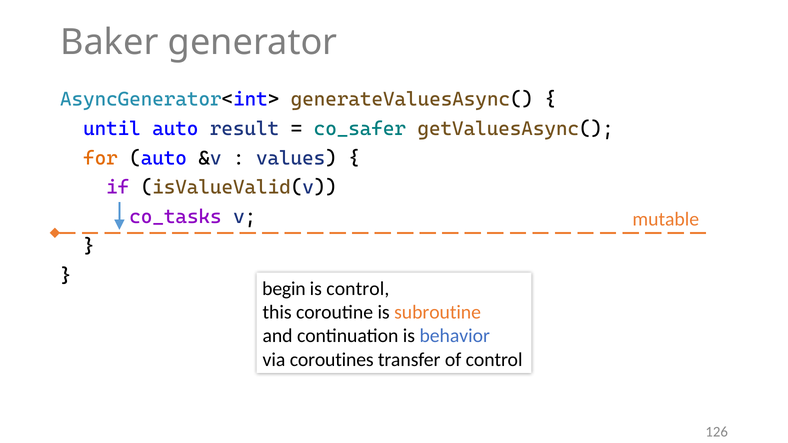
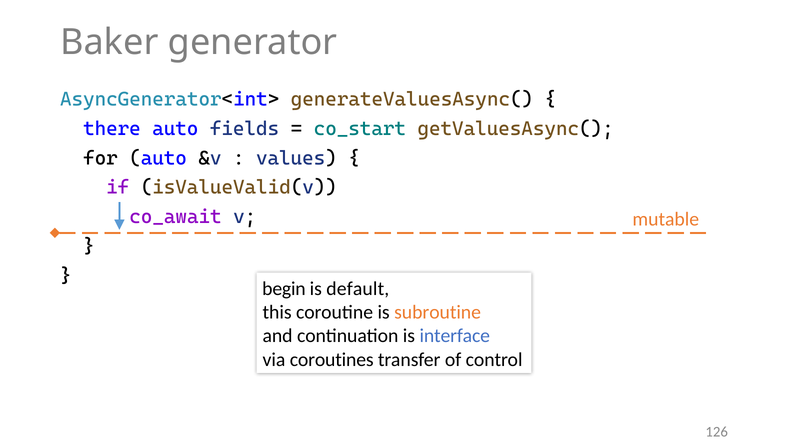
until: until -> there
result: result -> fields
co_safer: co_safer -> co_start
for colour: orange -> black
co_tasks: co_tasks -> co_await
is control: control -> default
behavior: behavior -> interface
